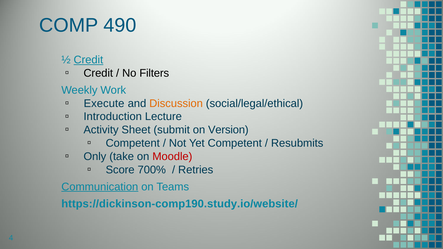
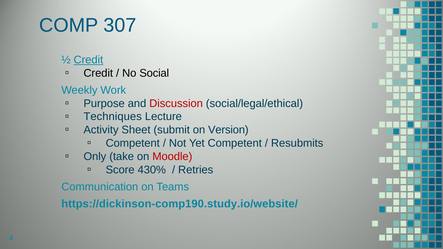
490: 490 -> 307
Filters: Filters -> Social
Execute: Execute -> Purpose
Discussion colour: orange -> red
Introduction: Introduction -> Techniques
700%: 700% -> 430%
Communication underline: present -> none
